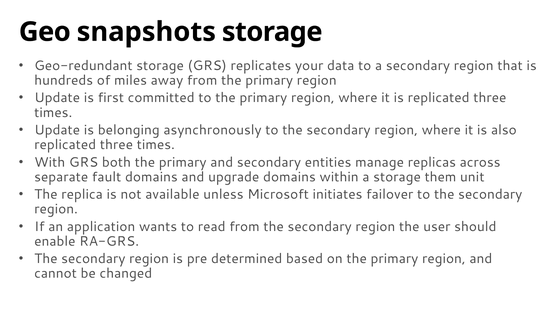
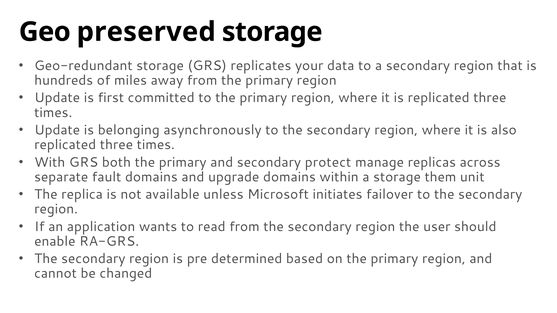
snapshots: snapshots -> preserved
entities: entities -> protect
